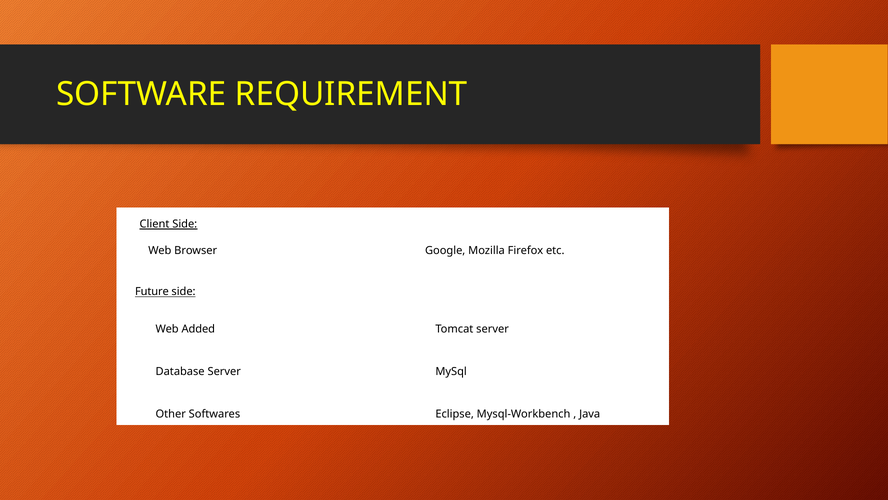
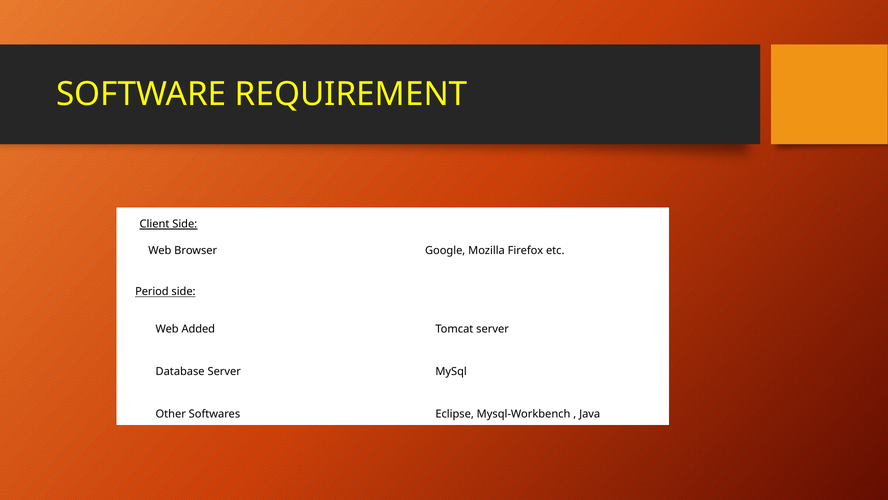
Future: Future -> Period
